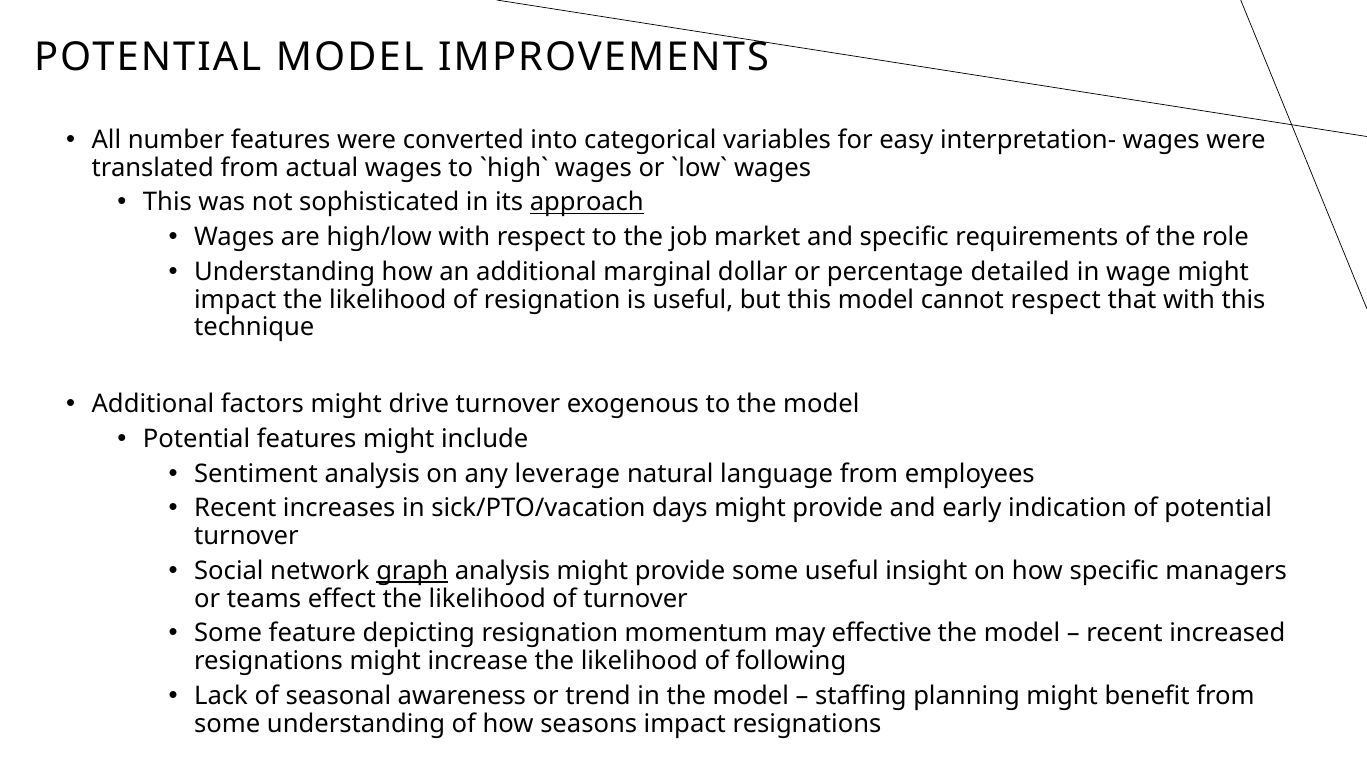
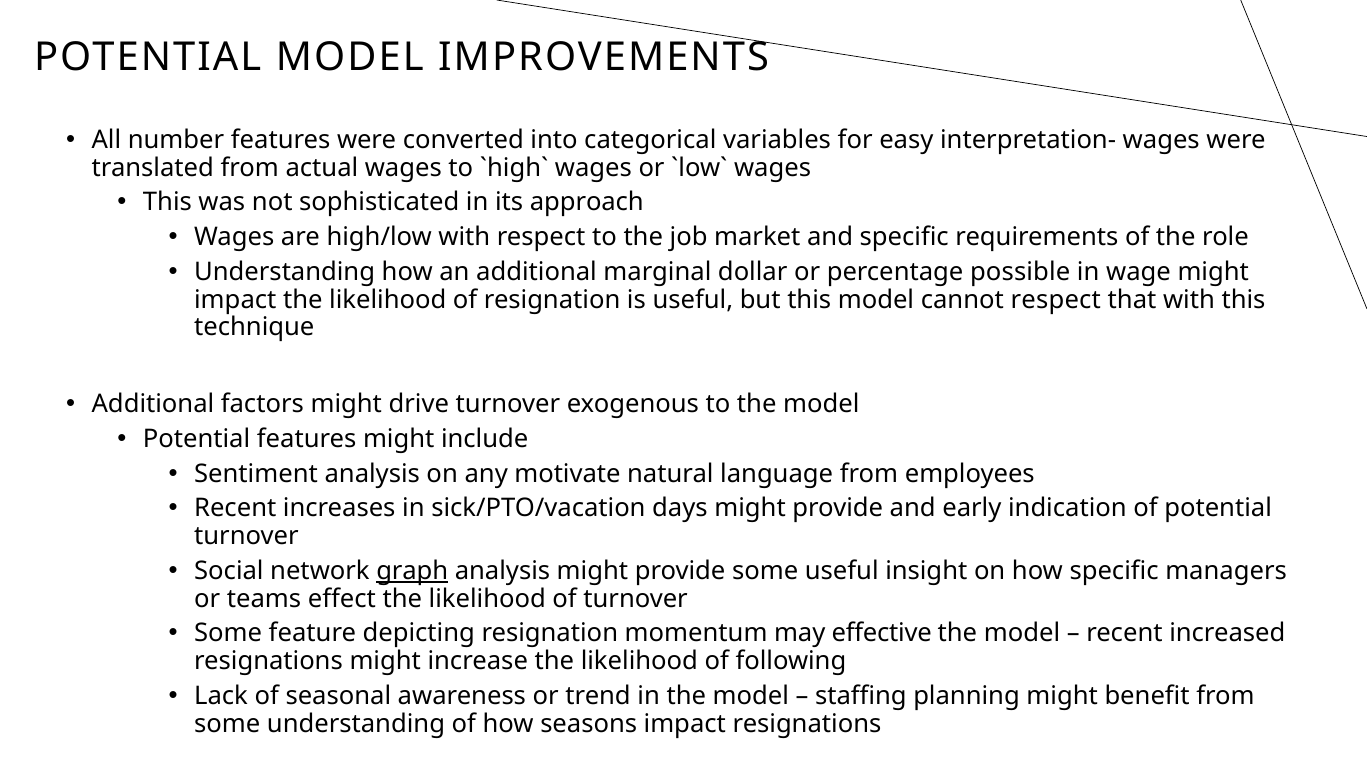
approach underline: present -> none
detailed: detailed -> possible
leverage: leverage -> motivate
